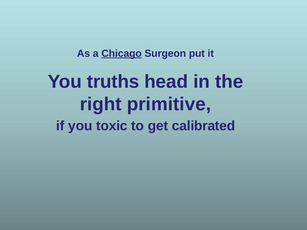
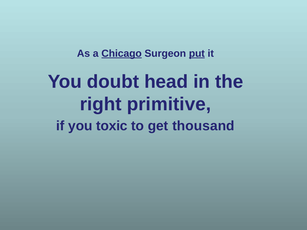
put underline: none -> present
truths: truths -> doubt
calibrated: calibrated -> thousand
